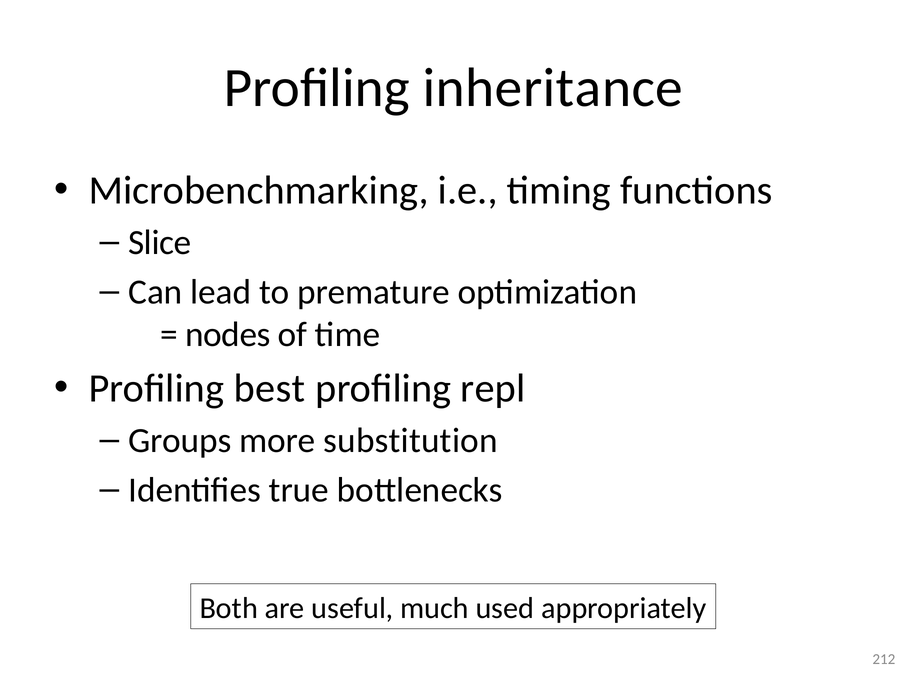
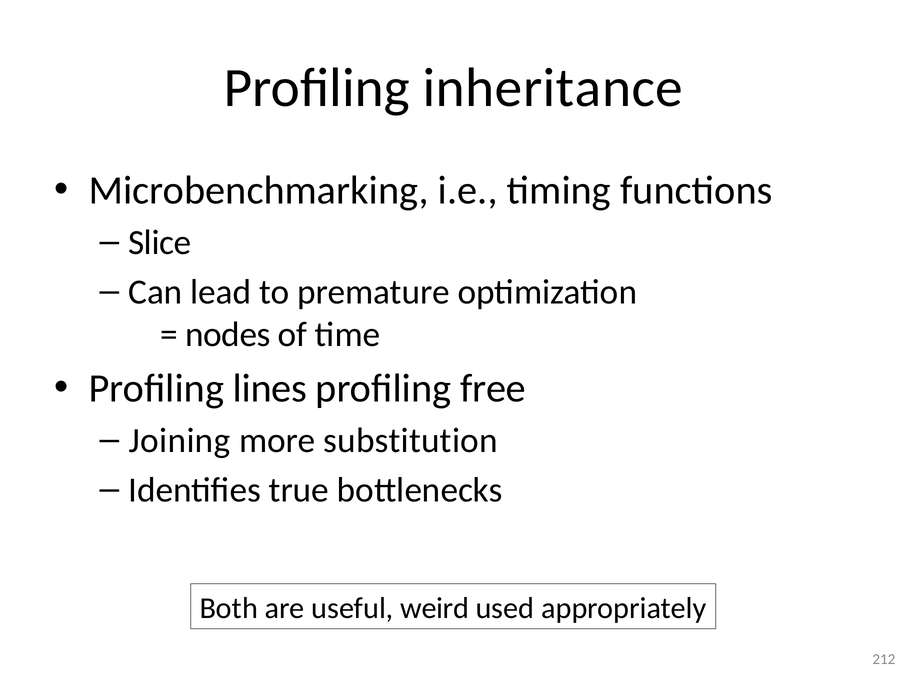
best: best -> lines
repl: repl -> free
Groups: Groups -> Joining
much: much -> weird
